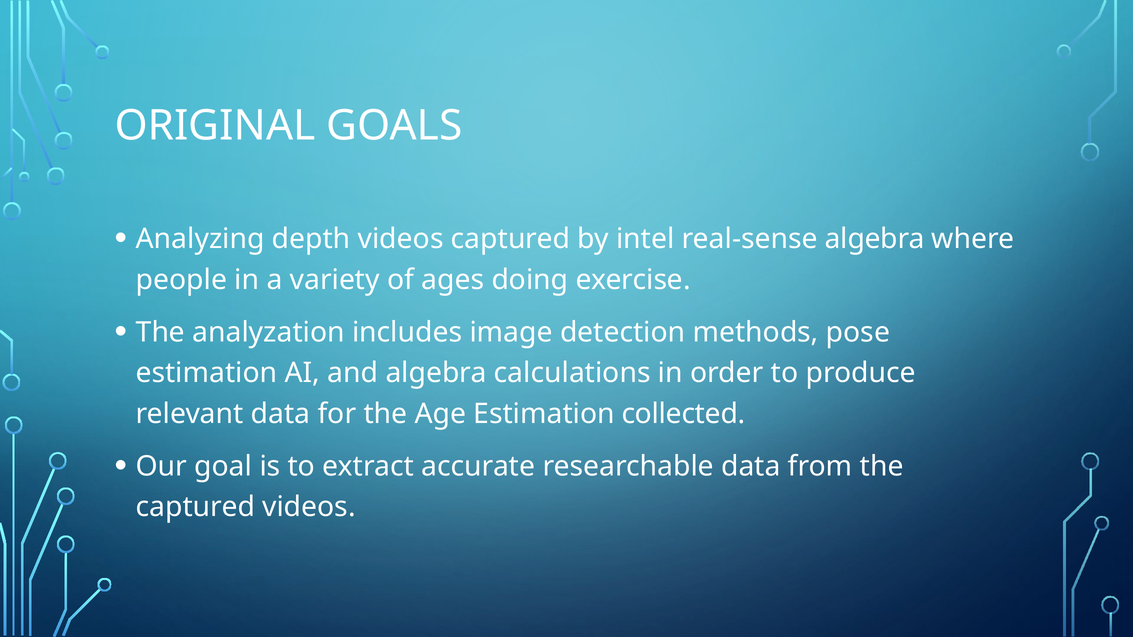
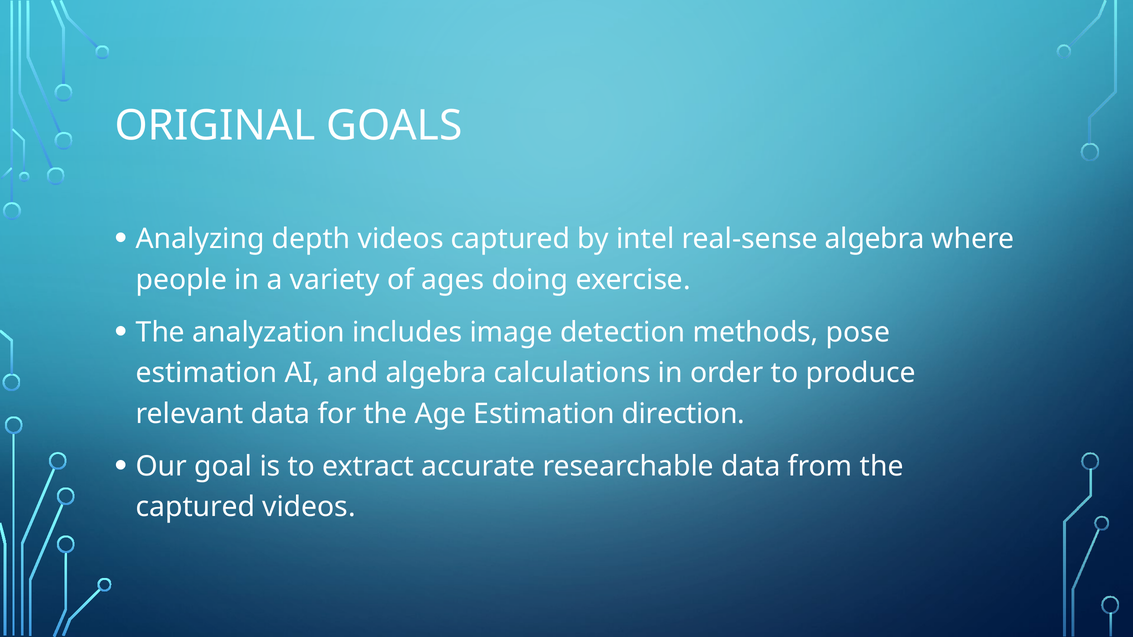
collected: collected -> direction
